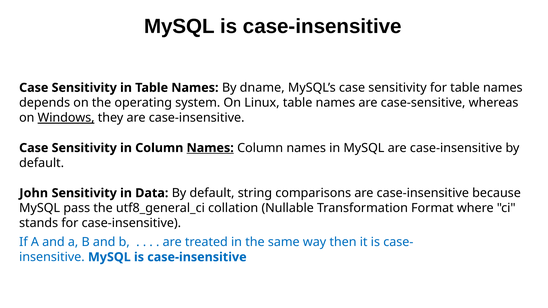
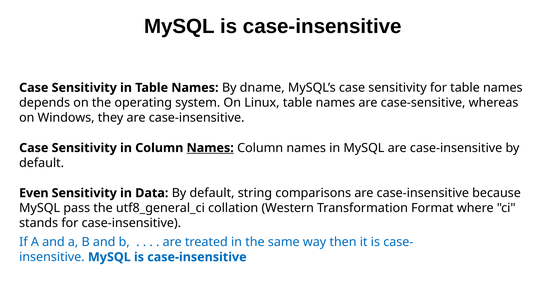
Windows underline: present -> none
John: John -> Even
Nullable: Nullable -> Western
